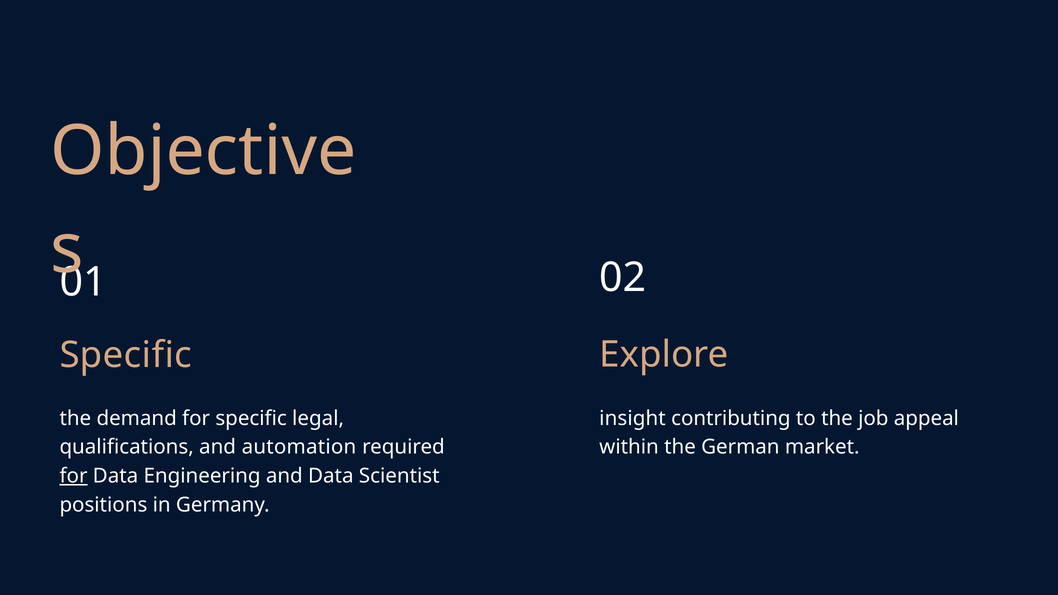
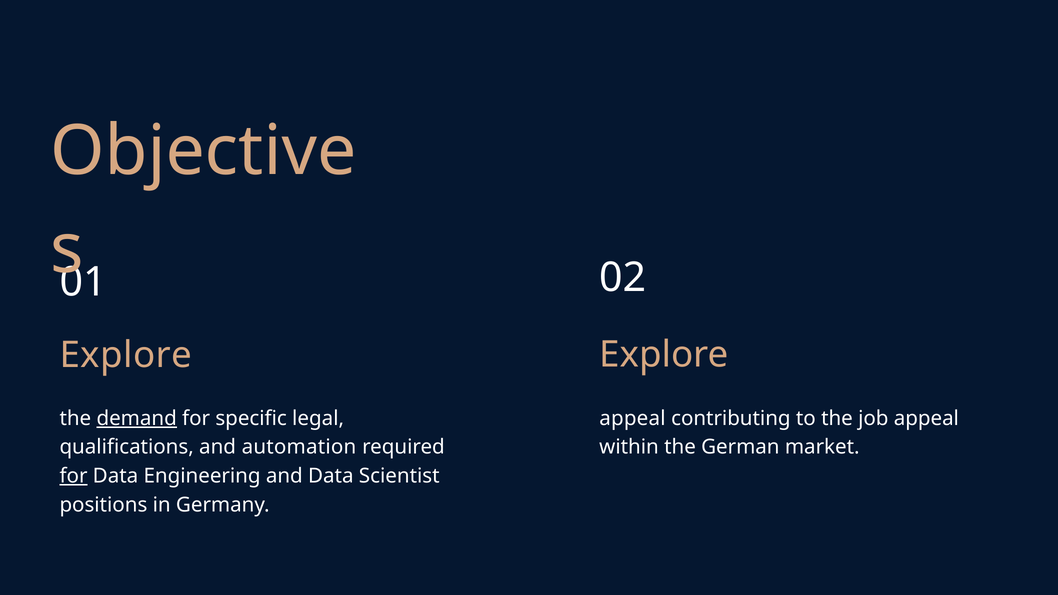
Specific at (126, 355): Specific -> Explore
demand underline: none -> present
insight at (633, 418): insight -> appeal
